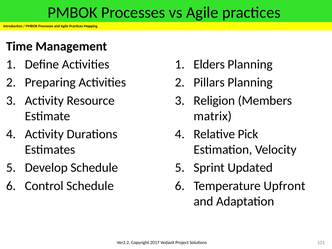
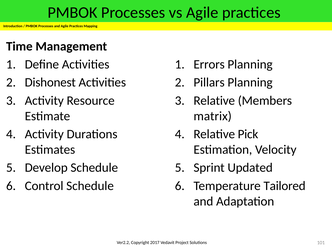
Elders: Elders -> Errors
Preparing: Preparing -> Dishonest
Religion at (214, 101): Religion -> Relative
Upfront: Upfront -> Tailored
